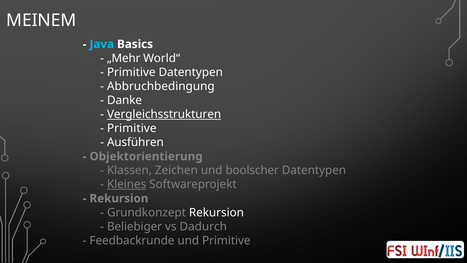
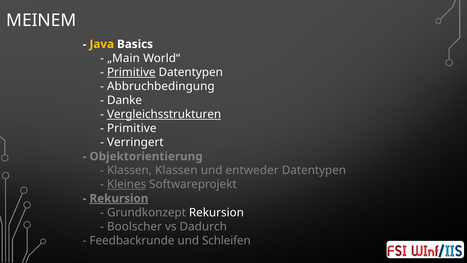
Java colour: light blue -> yellow
„Mehr: „Mehr -> „Main
Primitive at (131, 72) underline: none -> present
Ausführen: Ausführen -> Verringert
Klassen Zeichen: Zeichen -> Klassen
boolscher: boolscher -> entweder
Rekursion at (119, 198) underline: none -> present
Beliebiger: Beliebiger -> Boolscher
und Primitive: Primitive -> Schleifen
